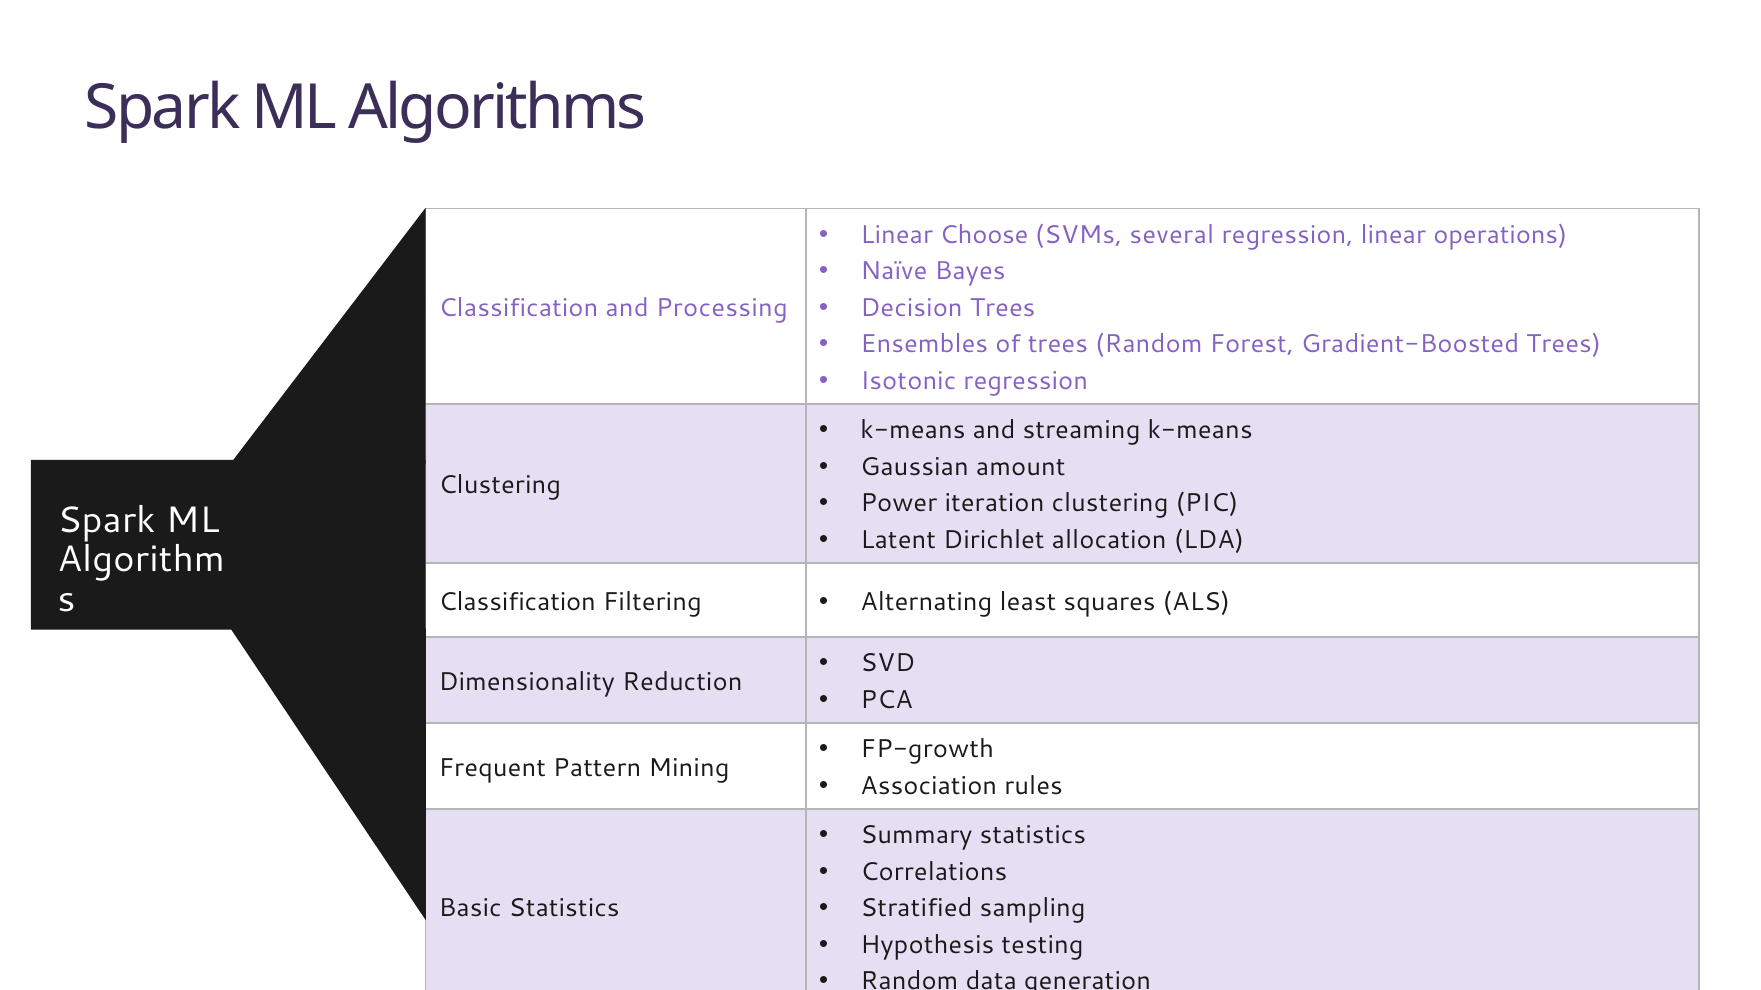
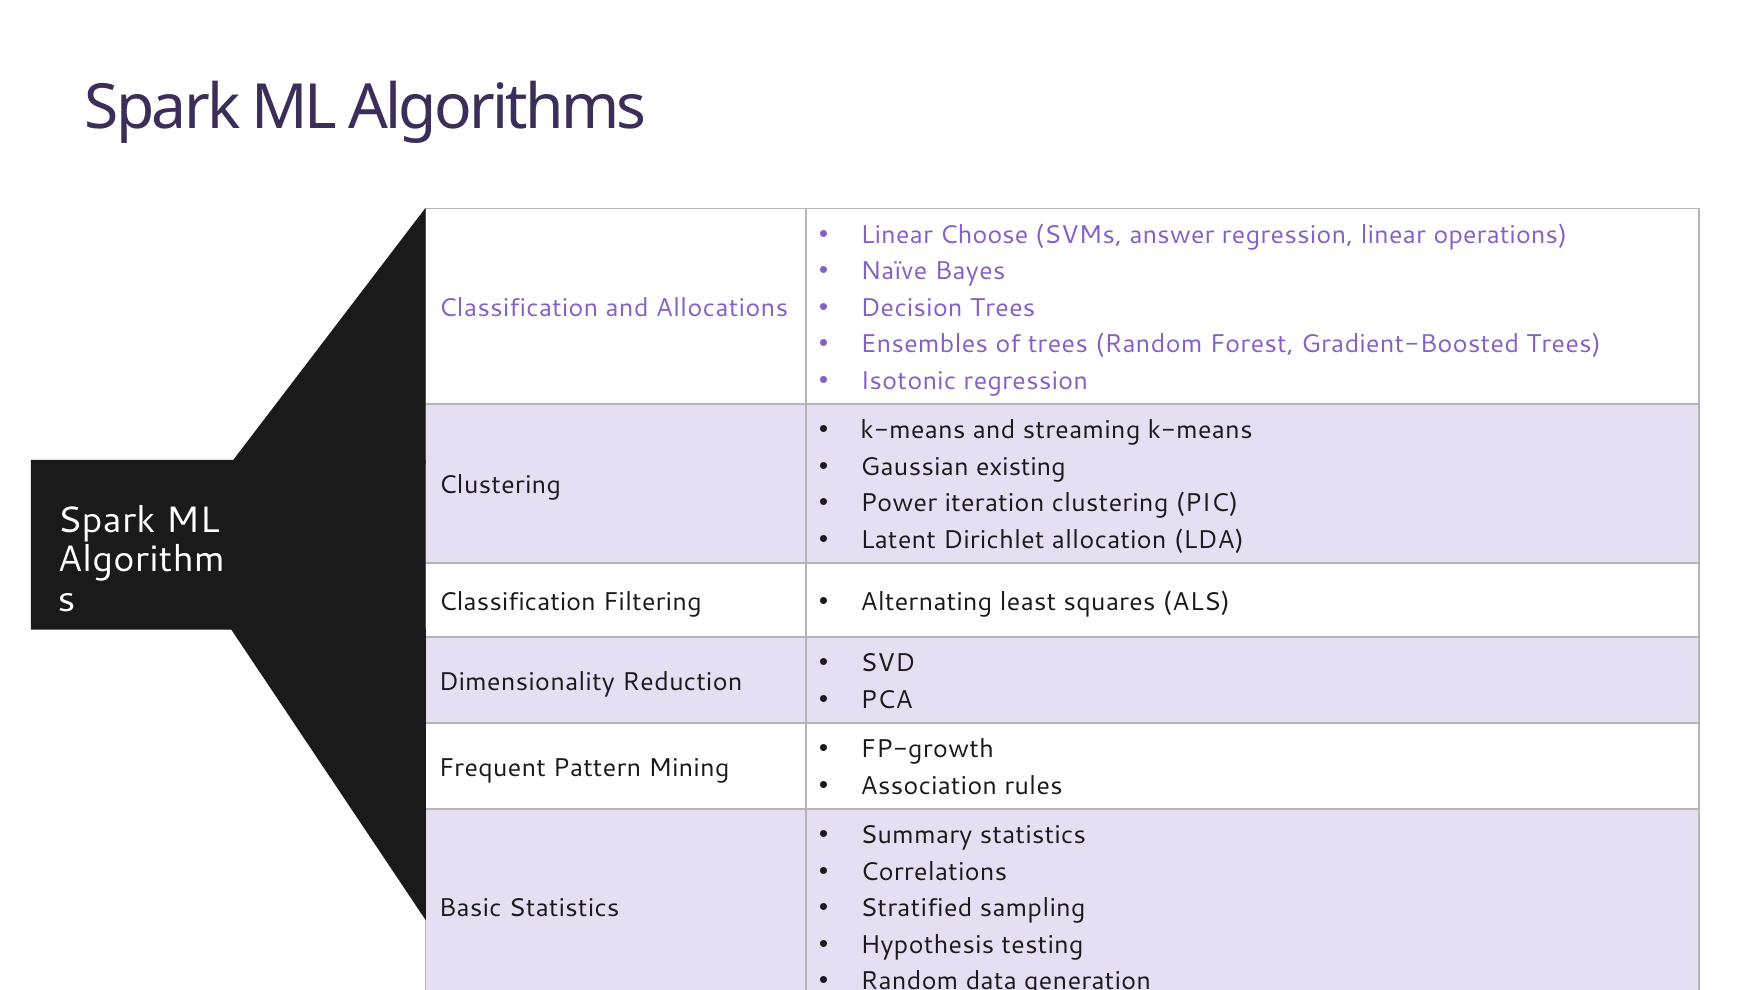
several: several -> answer
Processing: Processing -> Allocations
amount: amount -> existing
